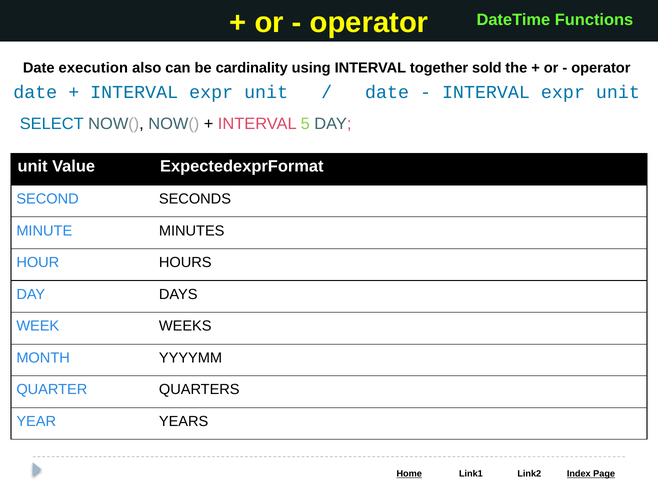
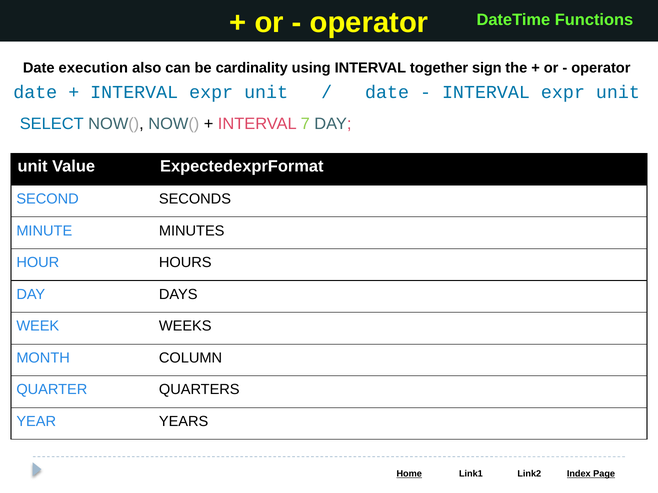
sold: sold -> sign
5: 5 -> 7
YYYYMM: YYYYMM -> COLUMN
